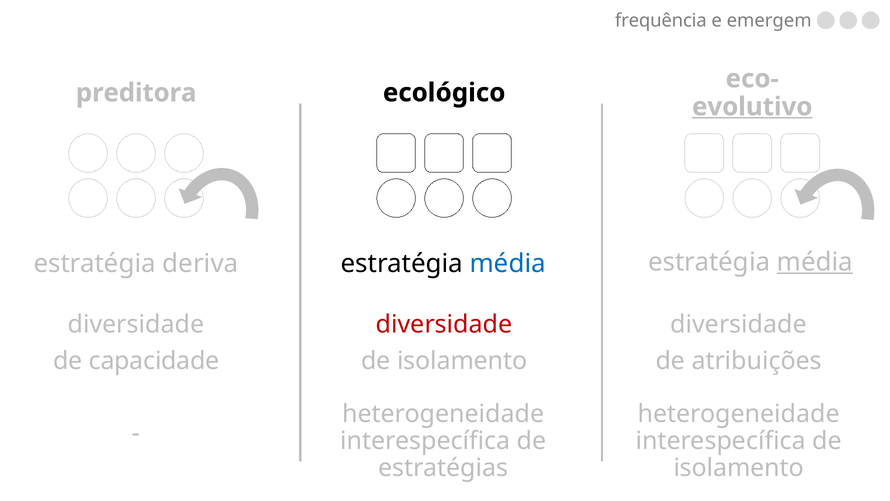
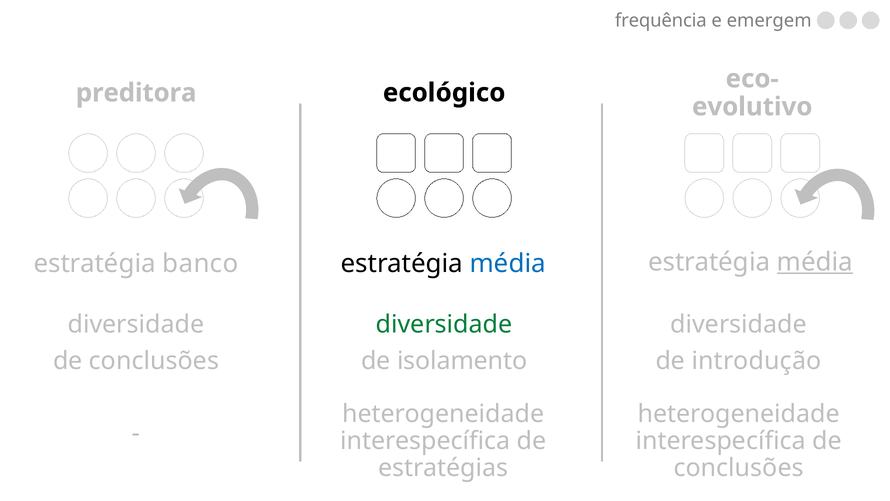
evolutivo underline: present -> none
deriva: deriva -> banco
diversidade at (444, 324) colour: red -> green
capacidade at (154, 361): capacidade -> conclusões
atribuições: atribuições -> introdução
isolamento at (739, 468): isolamento -> conclusões
